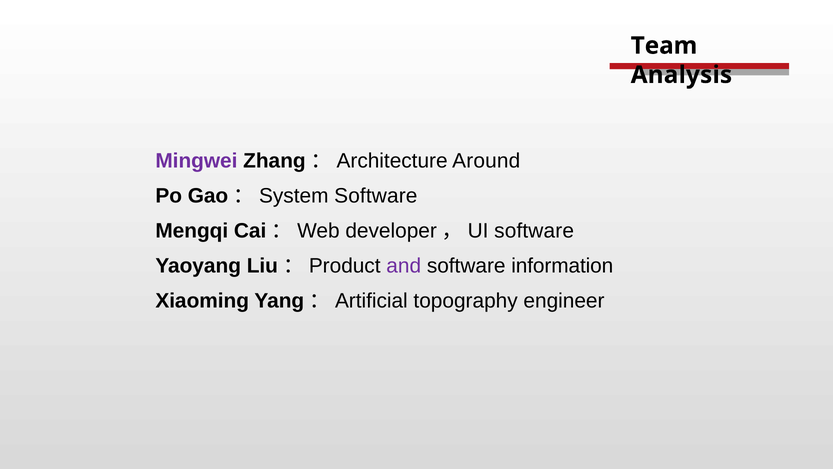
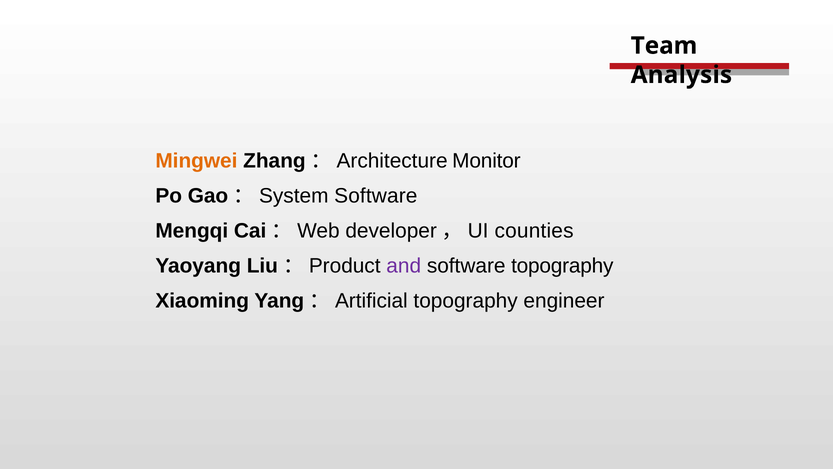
Mingwei colour: purple -> orange
Around: Around -> Monitor
developer，UI software: software -> counties
software information: information -> topography
